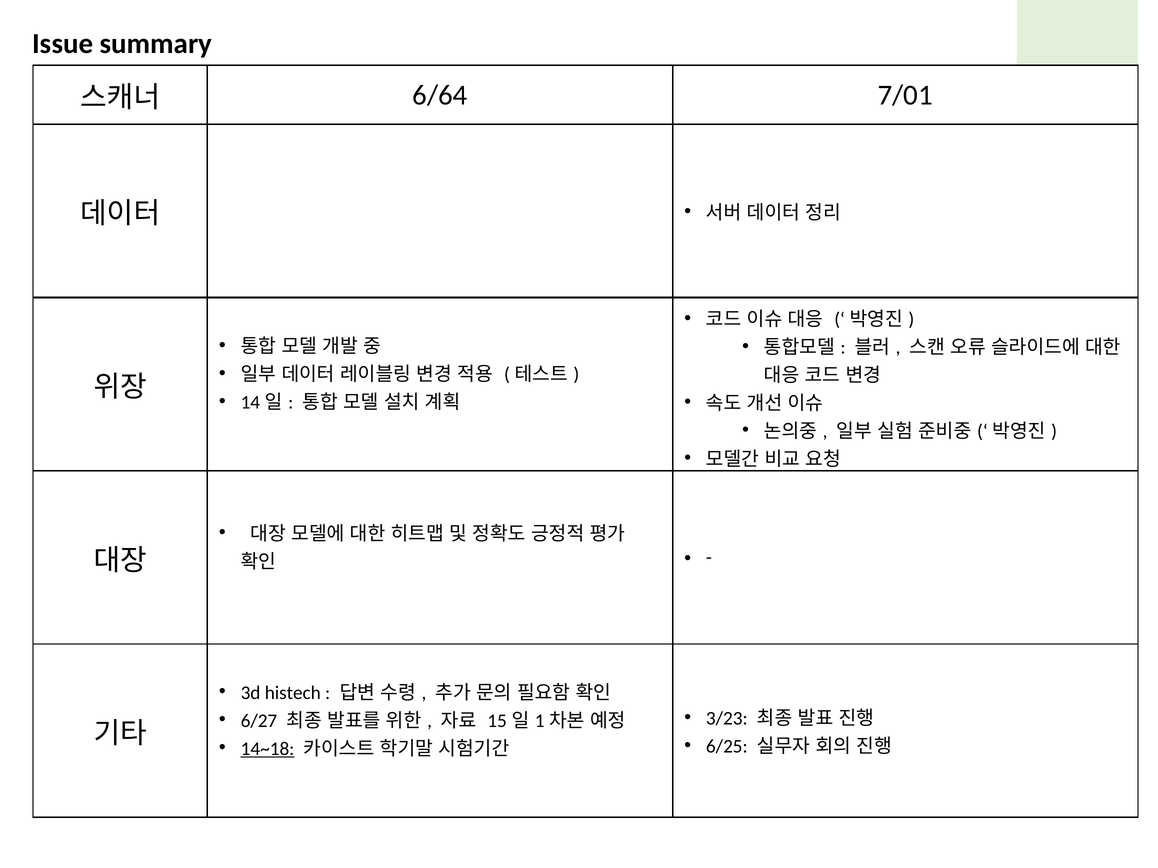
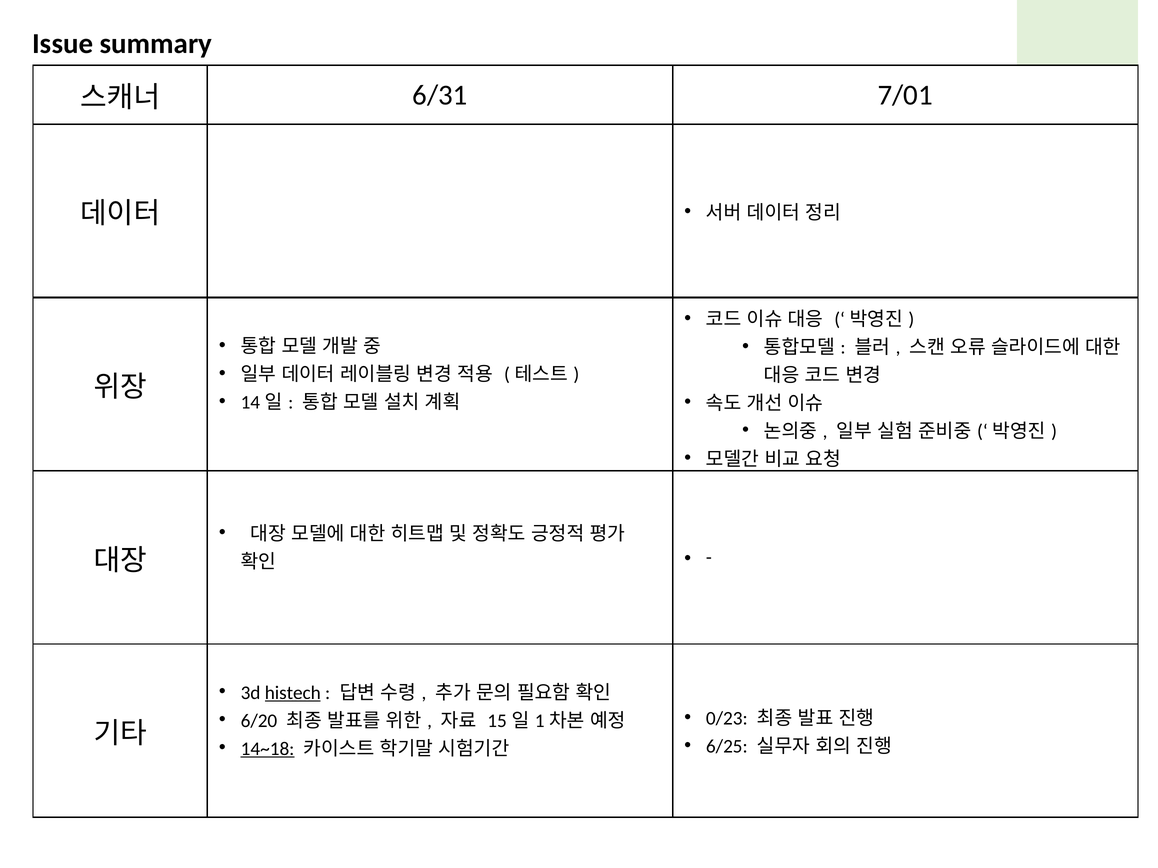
6/64: 6/64 -> 6/31
histech underline: none -> present
3/23: 3/23 -> 0/23
6/27: 6/27 -> 6/20
